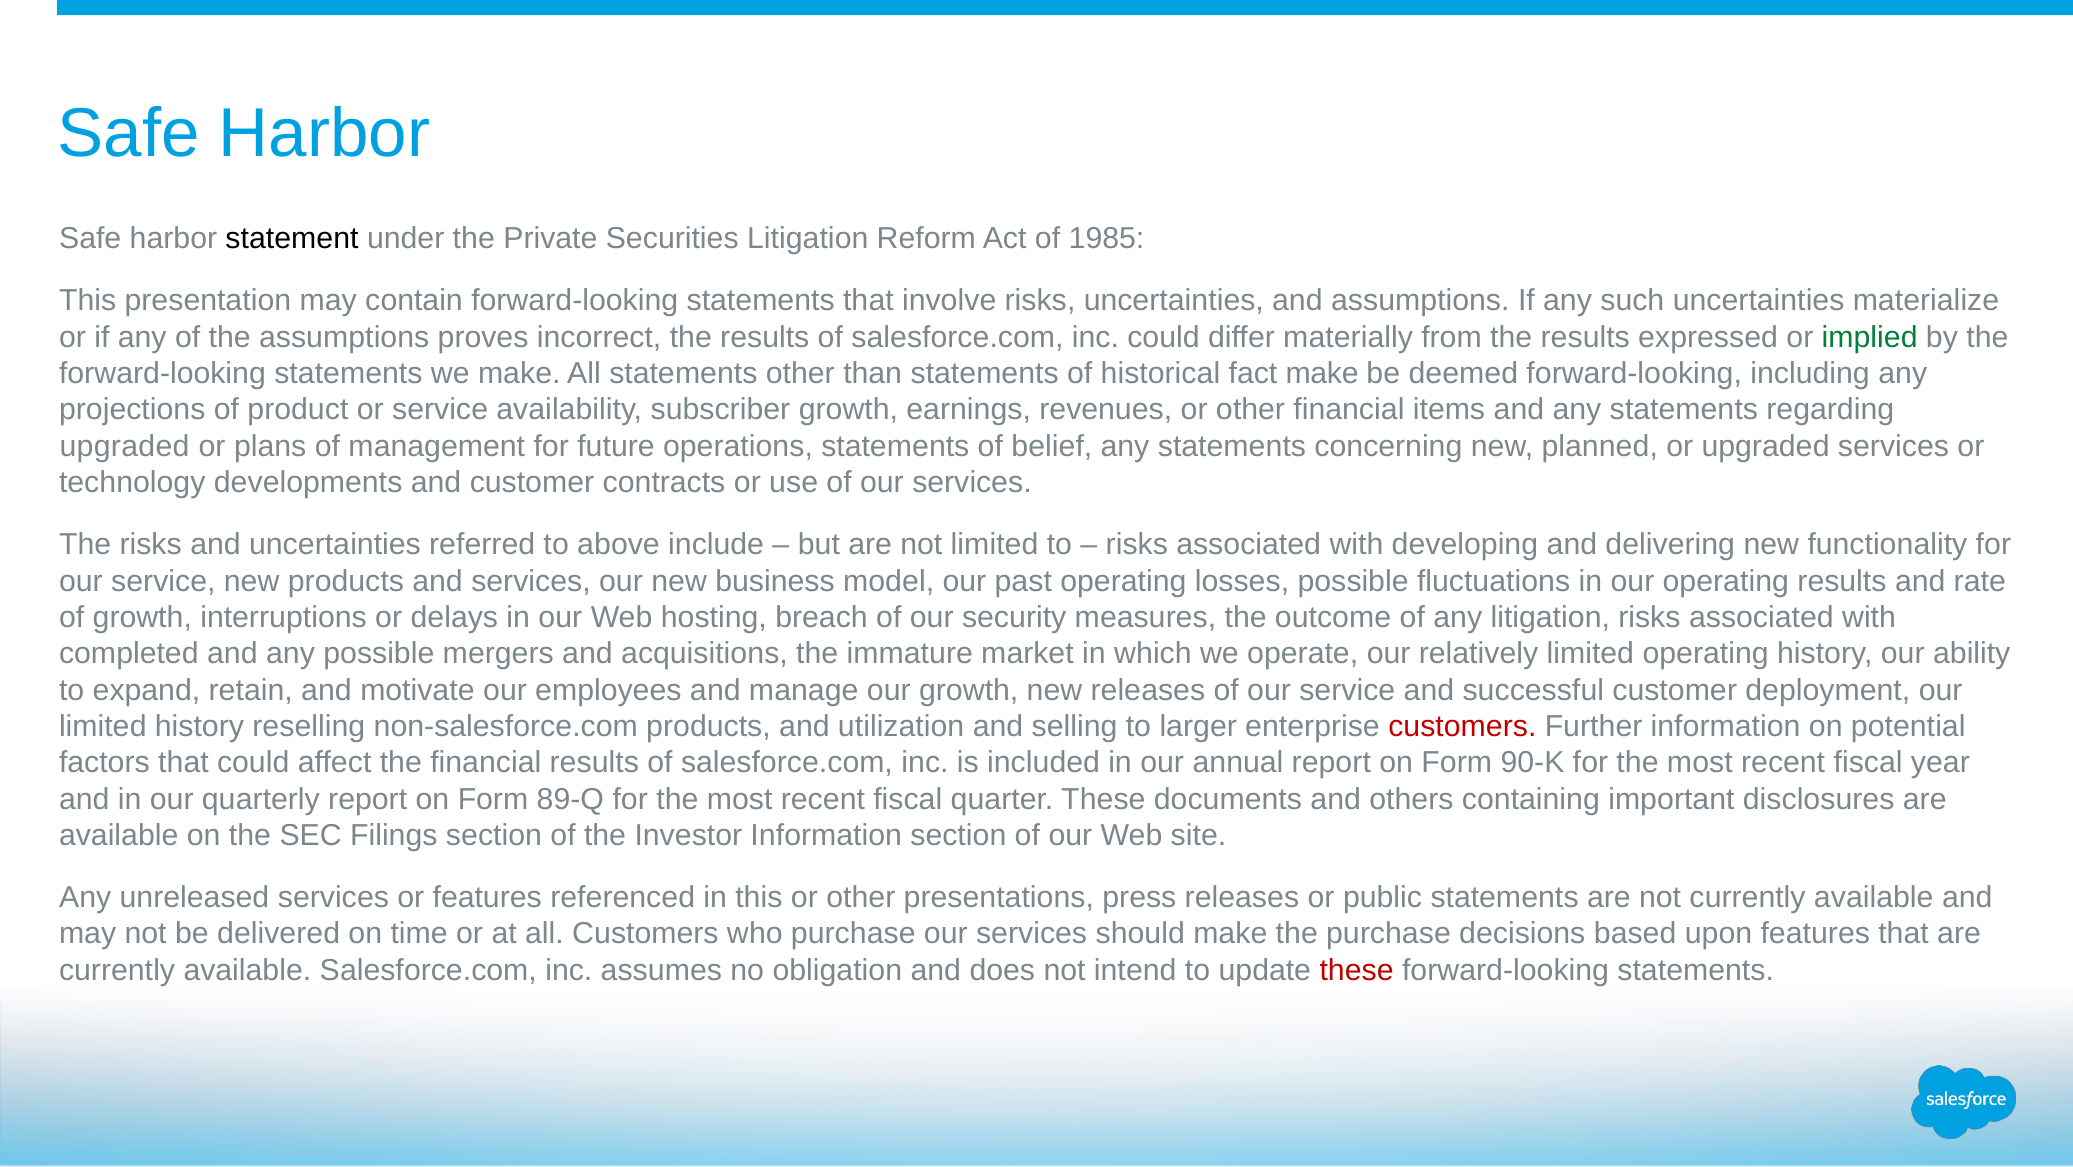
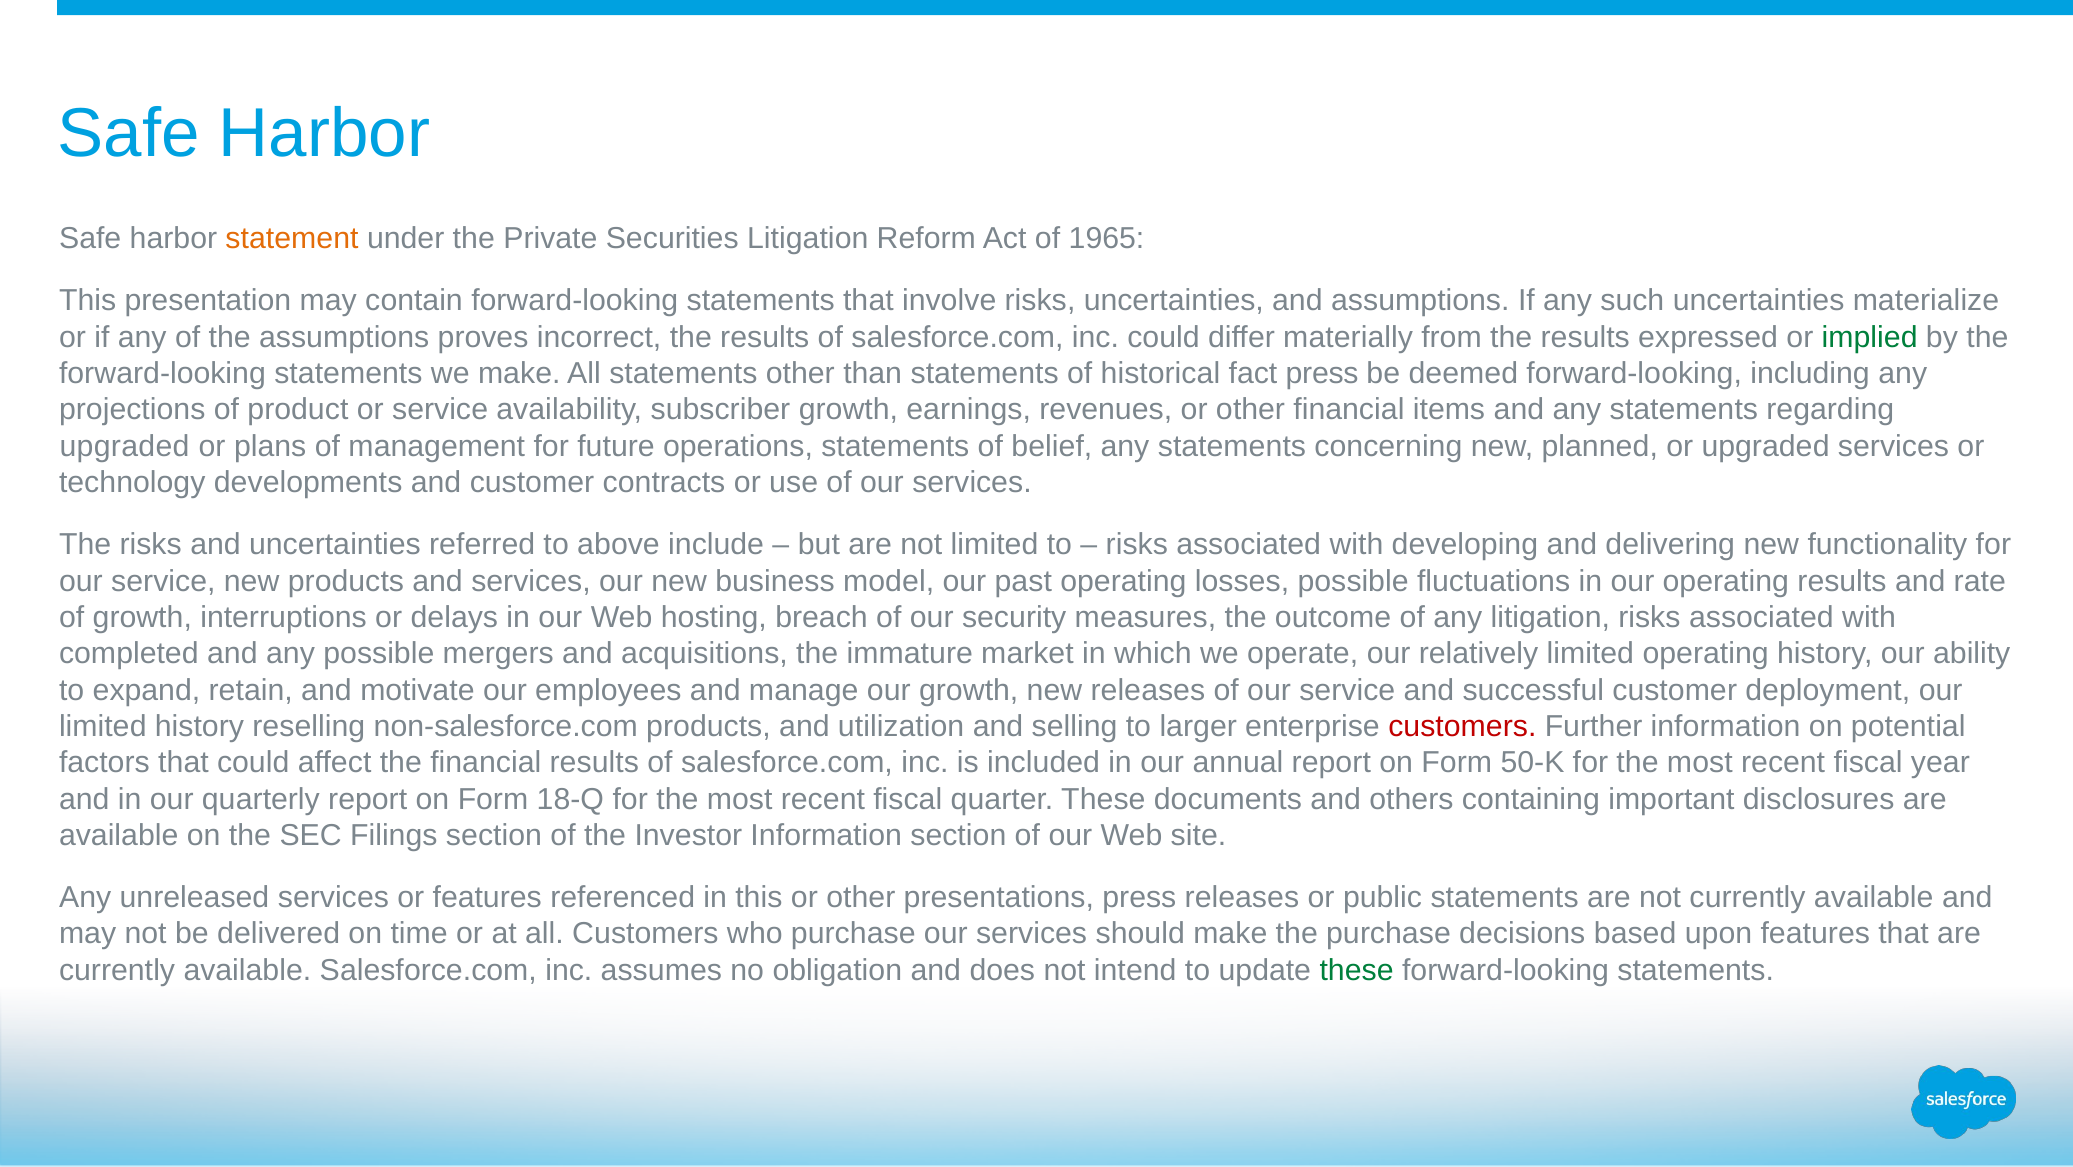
statement colour: black -> orange
1985: 1985 -> 1965
fact make: make -> press
90-K: 90-K -> 50-K
89-Q: 89-Q -> 18-Q
these at (1357, 970) colour: red -> green
